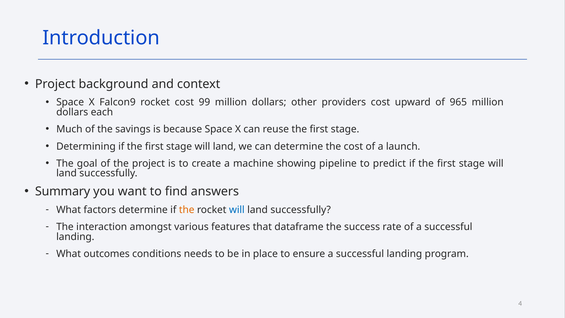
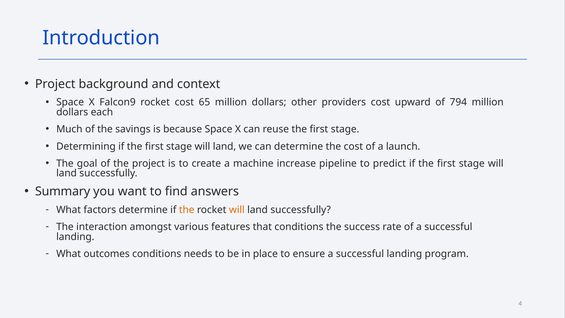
99: 99 -> 65
965: 965 -> 794
showing: showing -> increase
will at (237, 210) colour: blue -> orange
that dataframe: dataframe -> conditions
